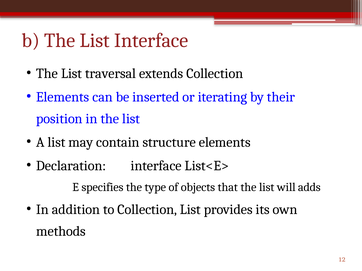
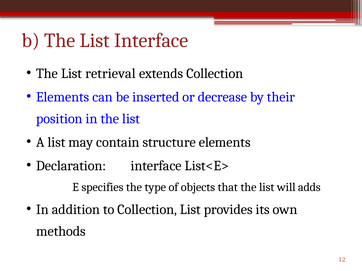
traversal: traversal -> retrieval
iterating: iterating -> decrease
